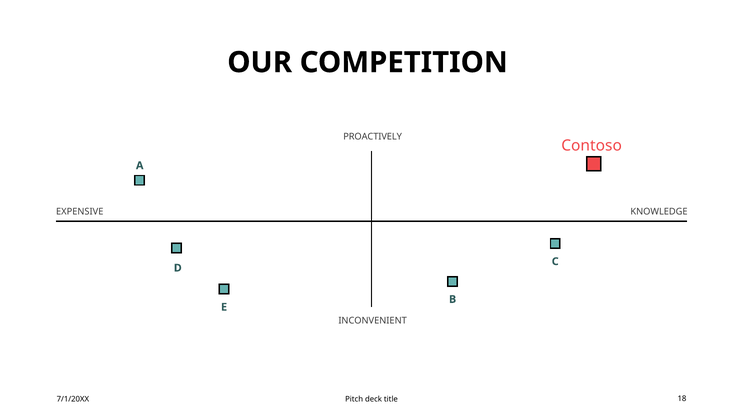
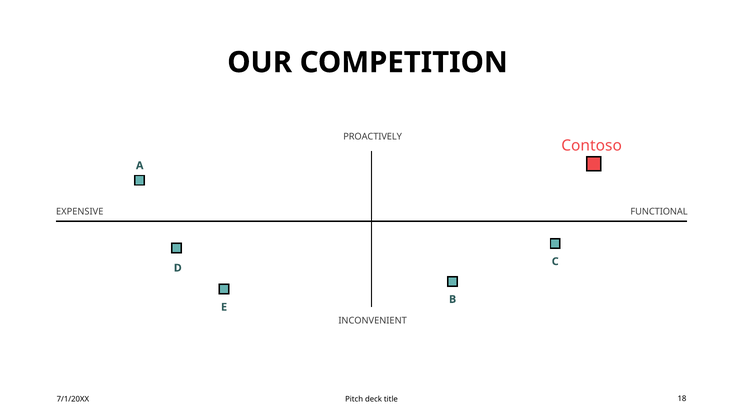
KNOWLEDGE: KNOWLEDGE -> FUNCTIONAL
